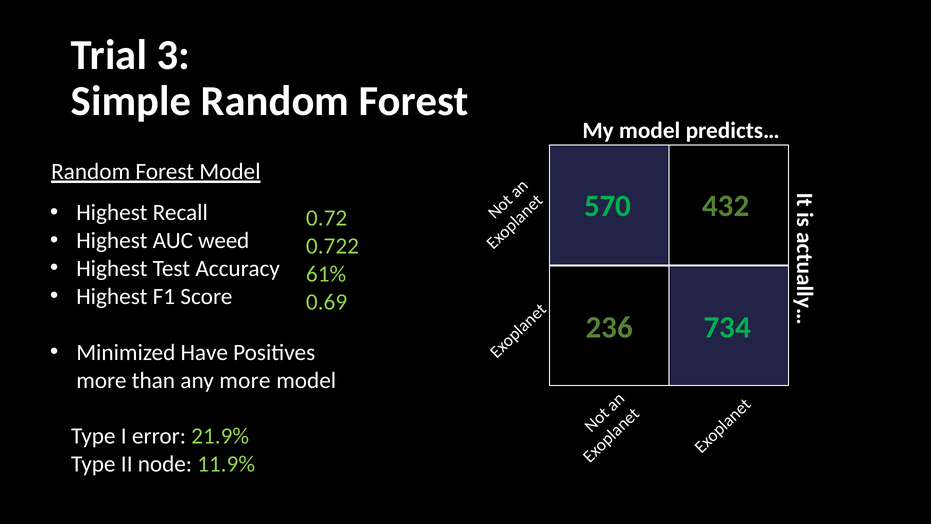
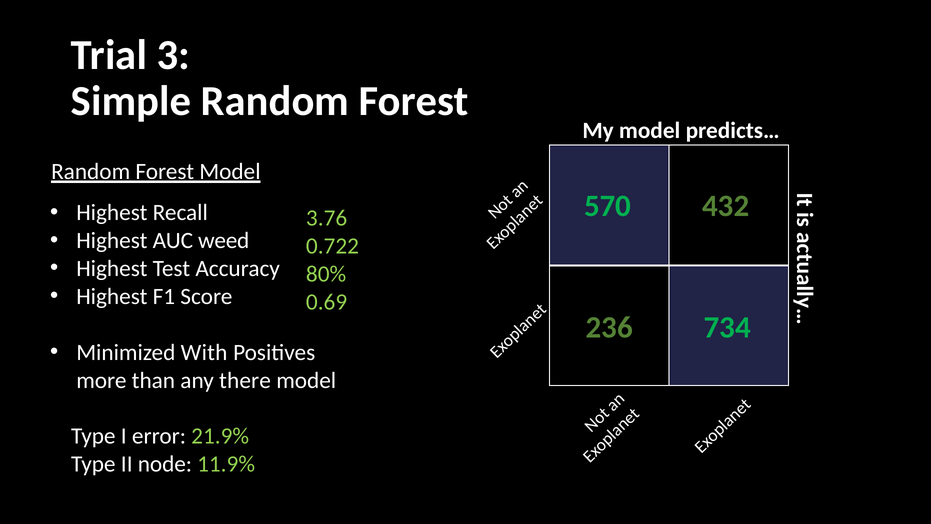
0.72: 0.72 -> 3.76
61%: 61% -> 80%
Have: Have -> With
any more: more -> there
